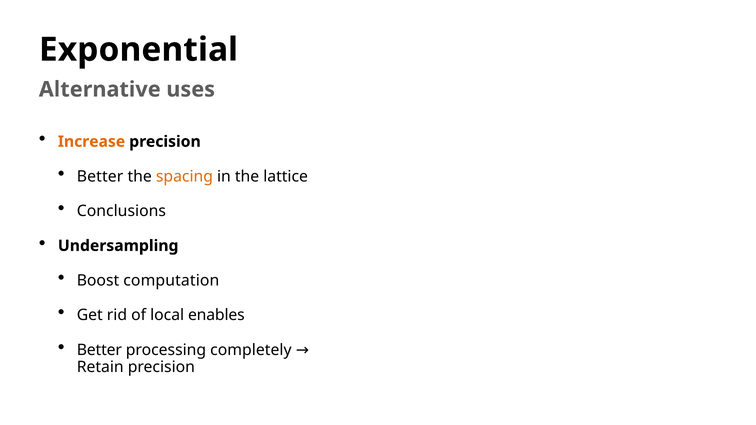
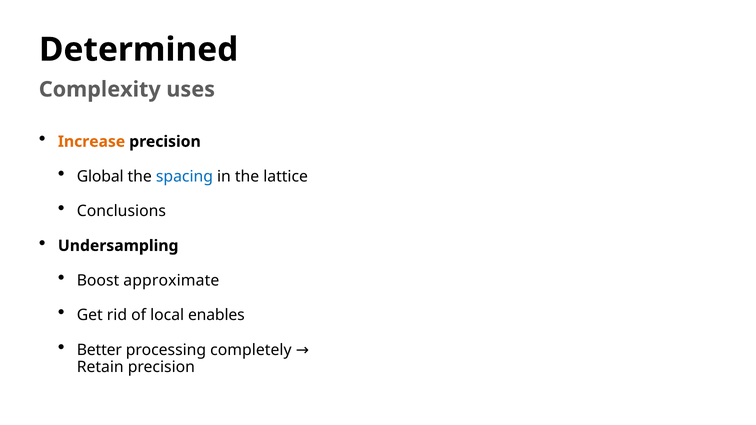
Exponential: Exponential -> Determined
Alternative: Alternative -> Complexity
Better at (100, 176): Better -> Global
spacing colour: orange -> blue
computation: computation -> approximate
